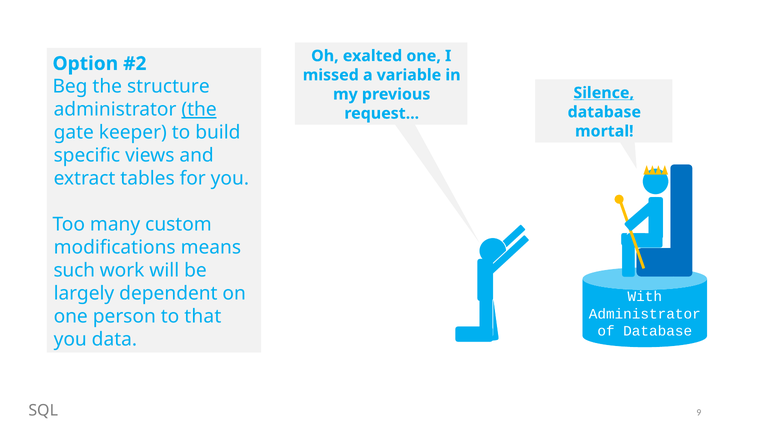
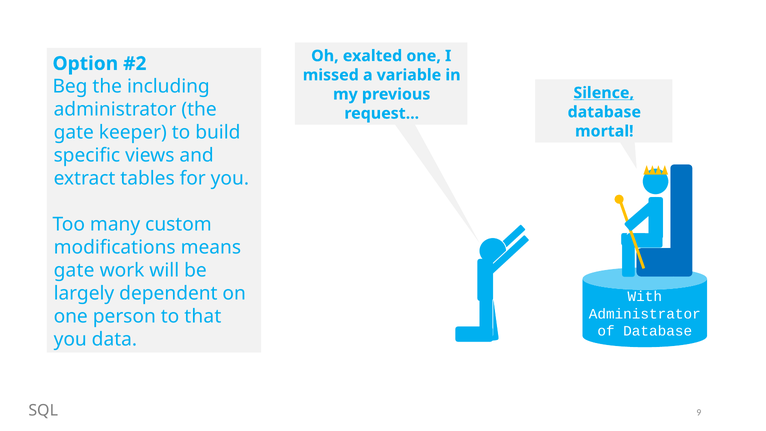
structure: structure -> including
the at (199, 110) underline: present -> none
such at (74, 270): such -> gate
